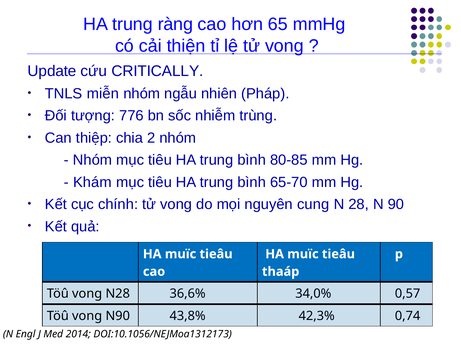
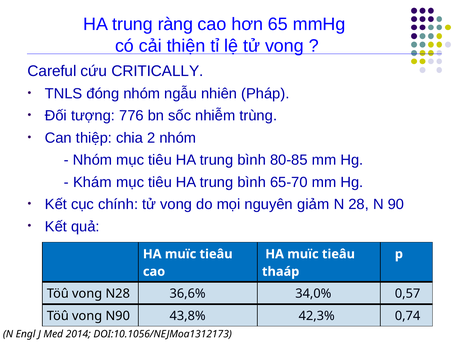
Update: Update -> Careful
miễn: miễn -> đóng
cung: cung -> giảm
